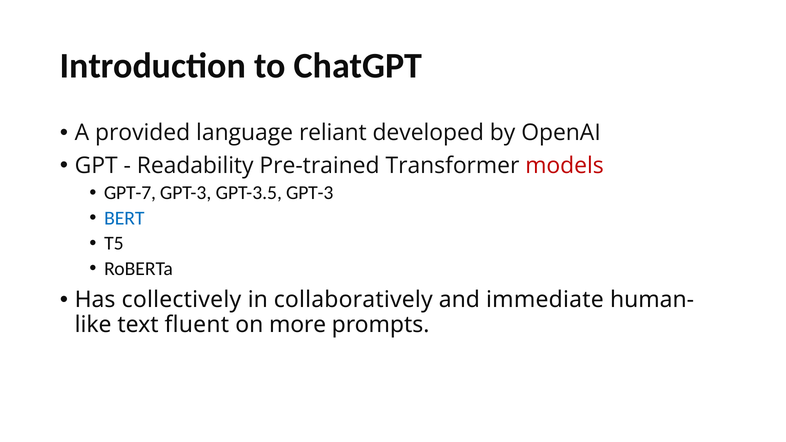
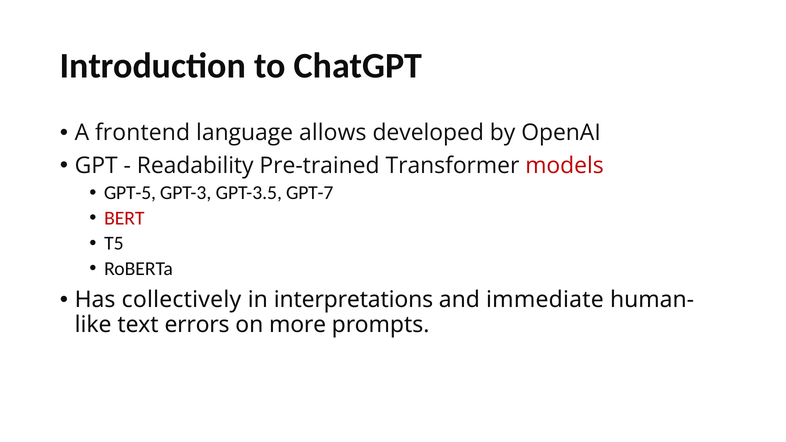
provided: provided -> frontend
reliant: reliant -> allows
GPT-7: GPT-7 -> GPT-5
GPT-3.5 GPT-3: GPT-3 -> GPT-7
BERT colour: blue -> red
collaboratively: collaboratively -> interpretations
fluent: fluent -> errors
